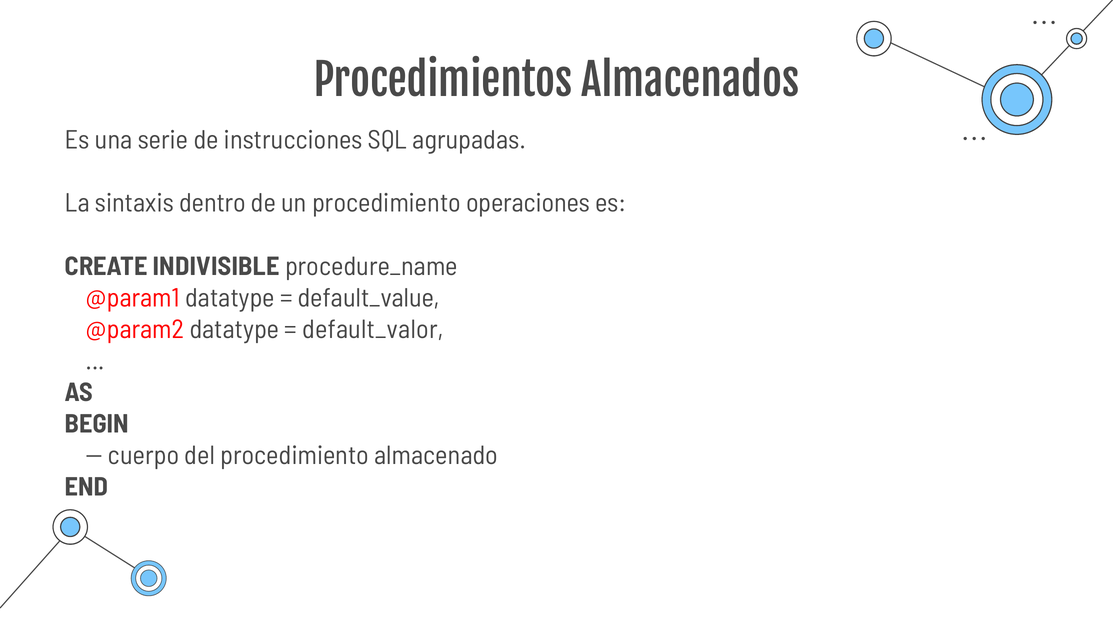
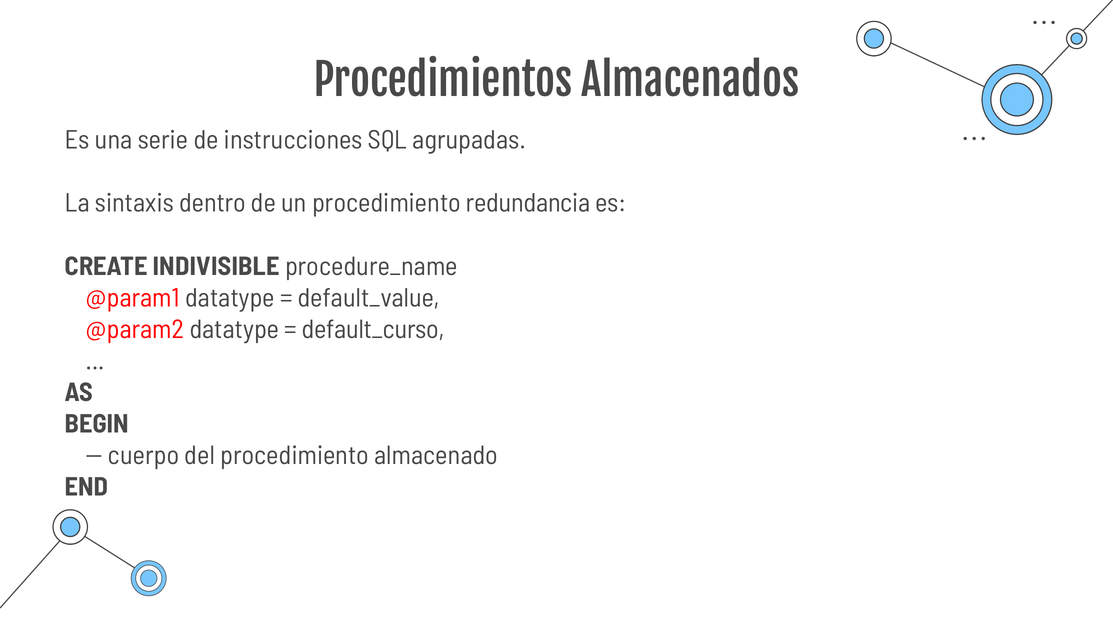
operaciones: operaciones -> redundancia
default_valor: default_valor -> default_curso
